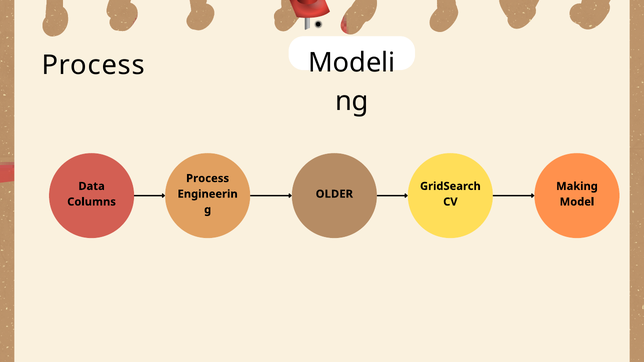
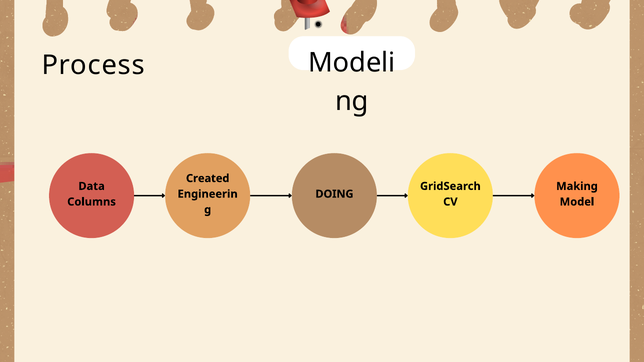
Process at (208, 179): Process -> Created
OLDER: OLDER -> DOING
